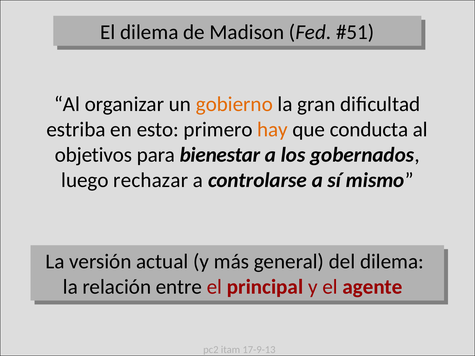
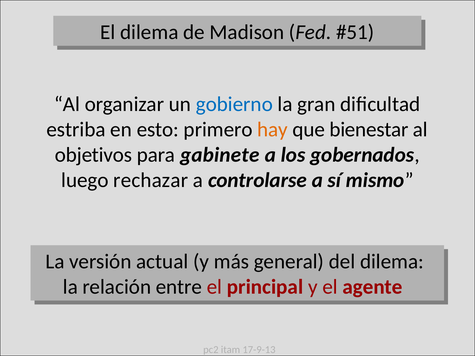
gobierno colour: orange -> blue
conducta: conducta -> bienestar
bienestar: bienestar -> gabinete
